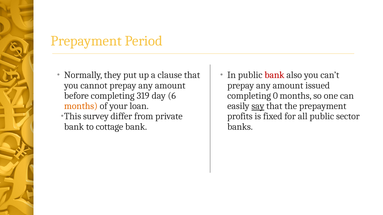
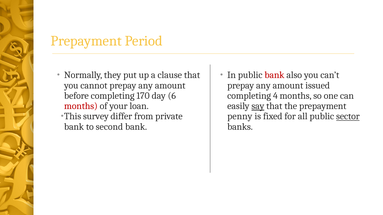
319: 319 -> 170
0: 0 -> 4
months at (81, 106) colour: orange -> red
profits: profits -> penny
sector underline: none -> present
cottage: cottage -> second
